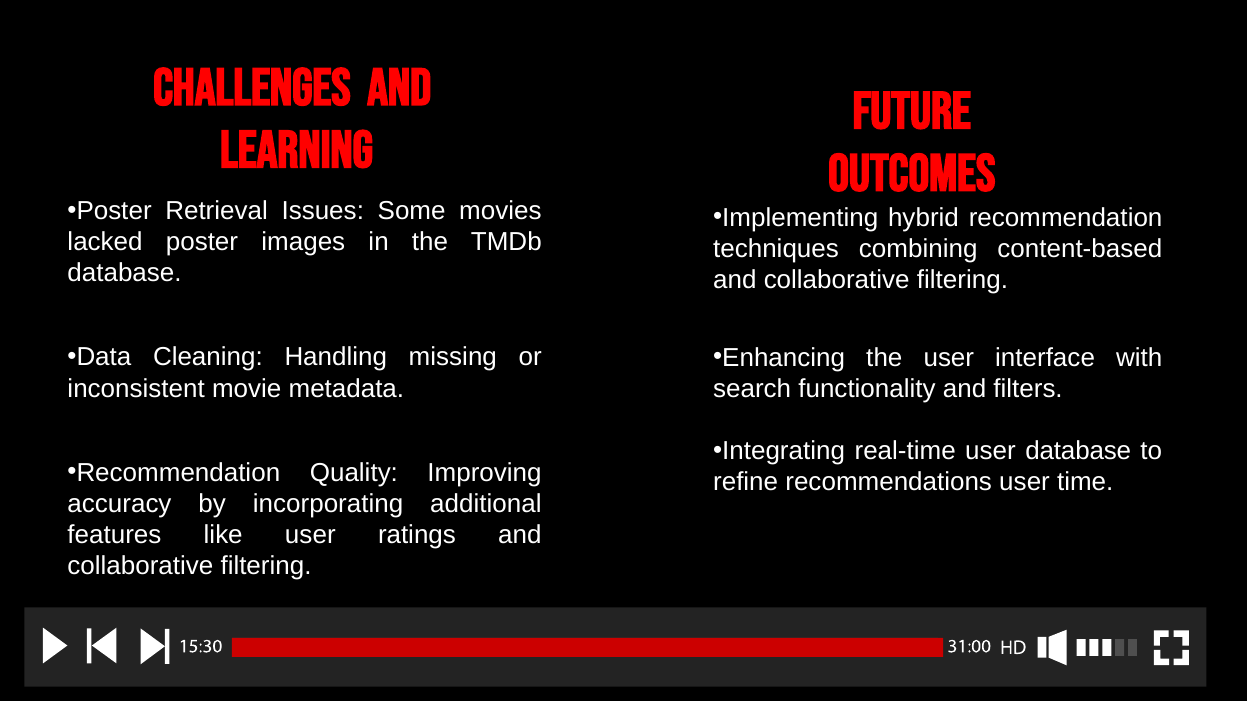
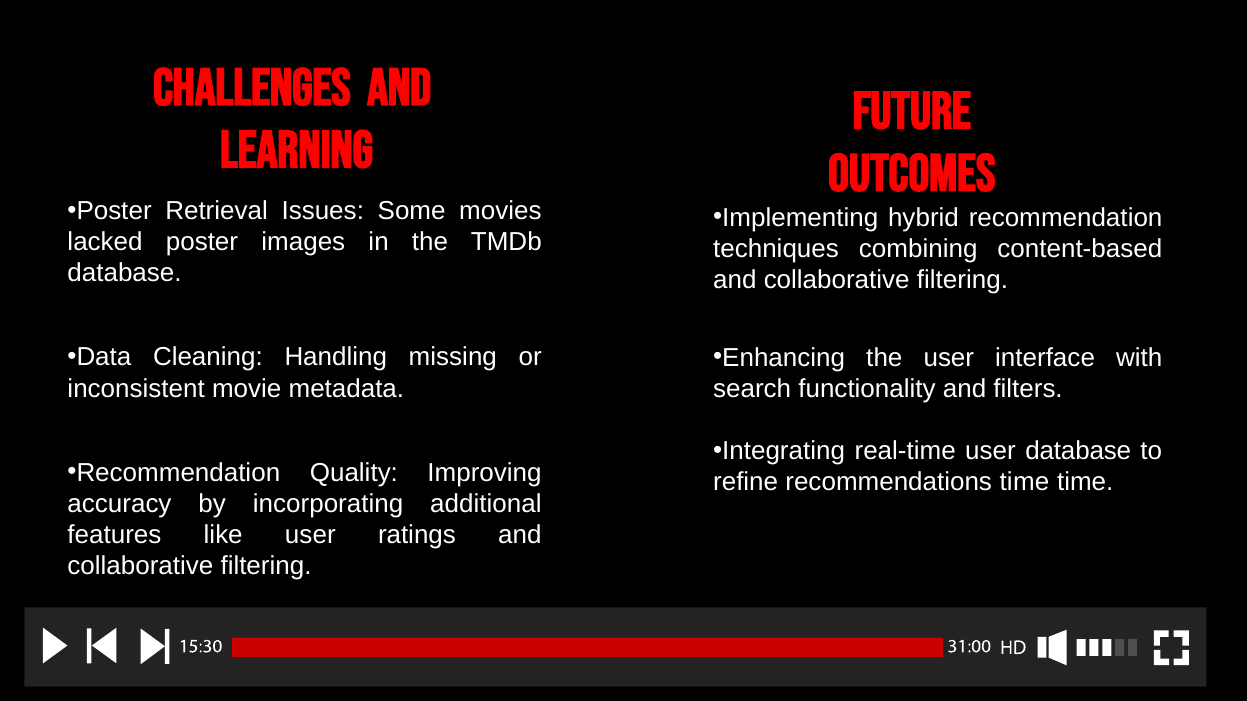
recommendations user: user -> time
